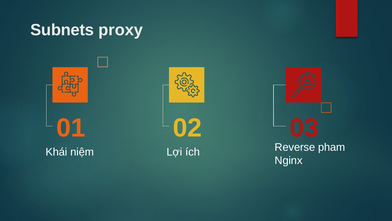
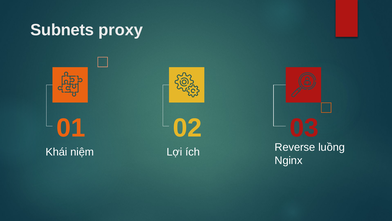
pham: pham -> luồng
